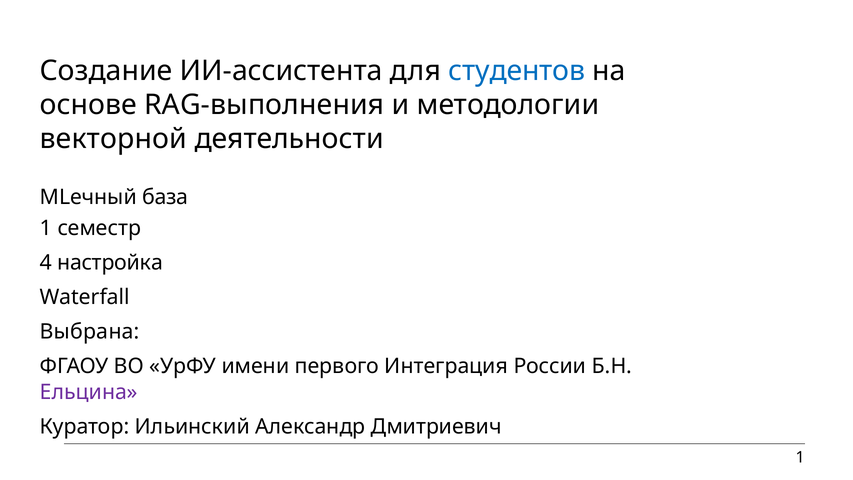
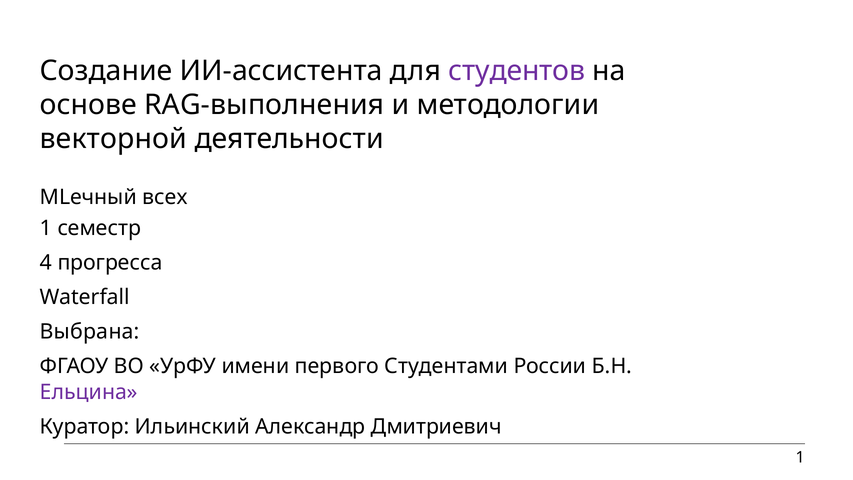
студентов colour: blue -> purple
база: база -> всех
настройка: настройка -> прогресса
Интеграция: Интеграция -> Студентами
